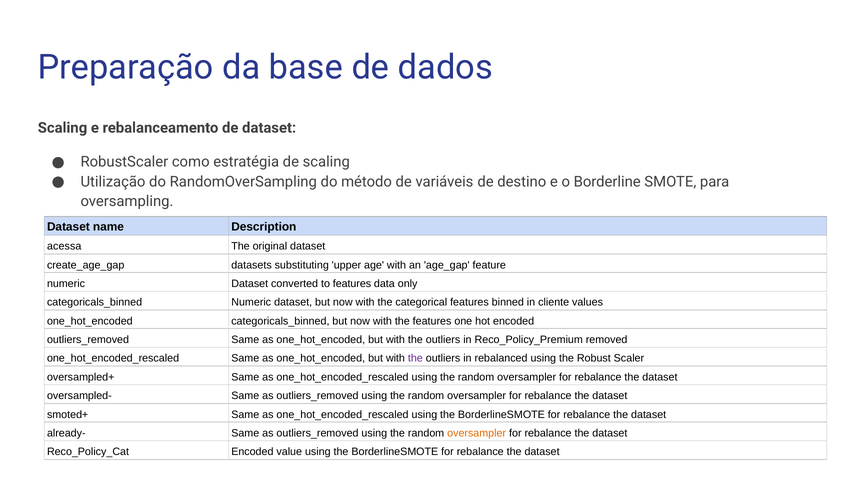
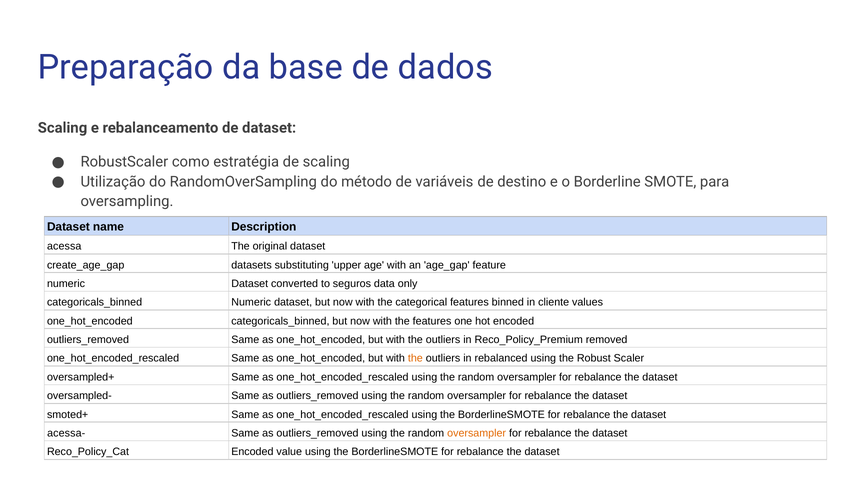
to features: features -> seguros
the at (415, 359) colour: purple -> orange
already-: already- -> acessa-
